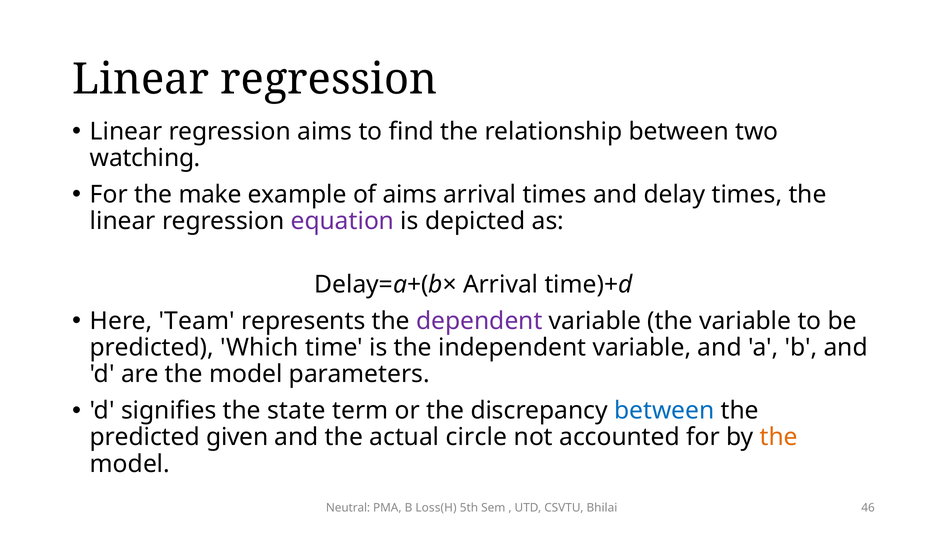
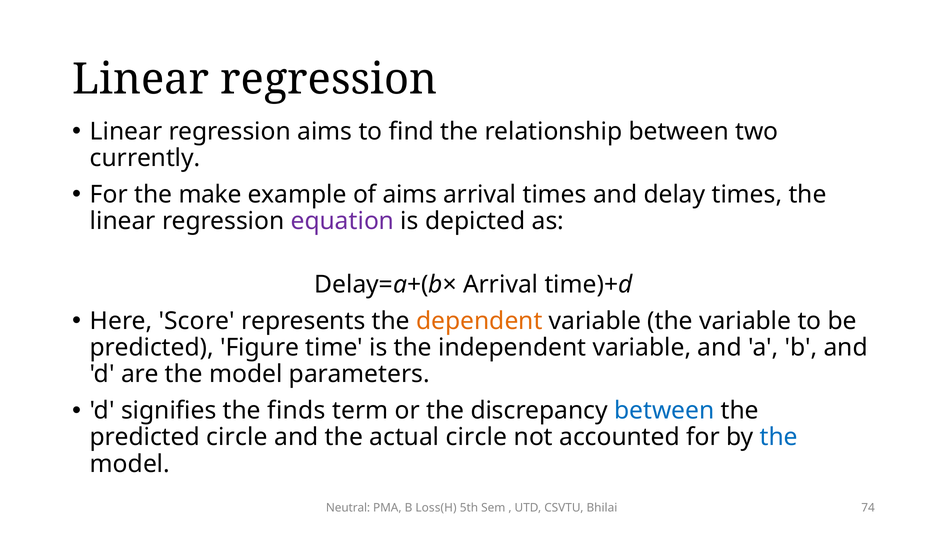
watching: watching -> currently
Team: Team -> Score
dependent colour: purple -> orange
Which: Which -> Figure
state: state -> finds
predicted given: given -> circle
the at (779, 437) colour: orange -> blue
46: 46 -> 74
